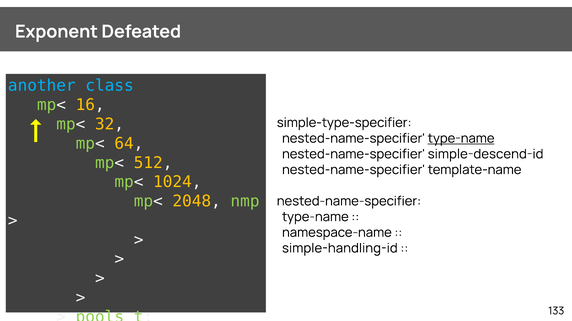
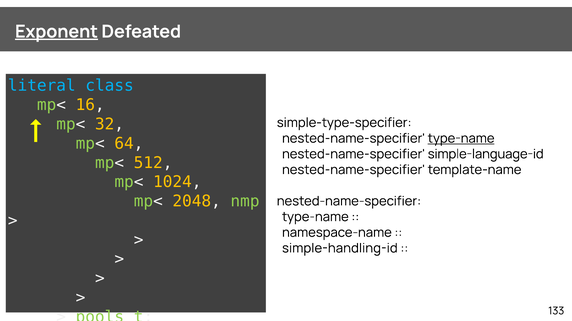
Exponent underline: none -> present
another: another -> literal
simple-descend-id: simple-descend-id -> simple-language-id
